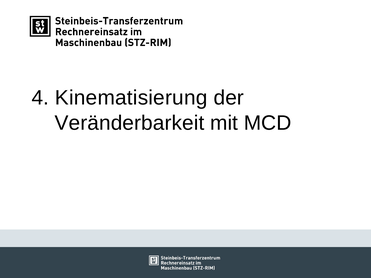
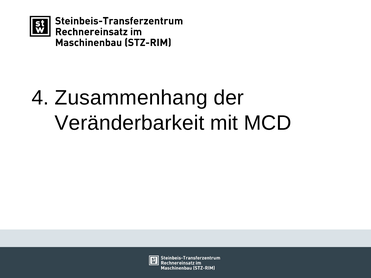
Kinematisierung: Kinematisierung -> Zusammenhang
